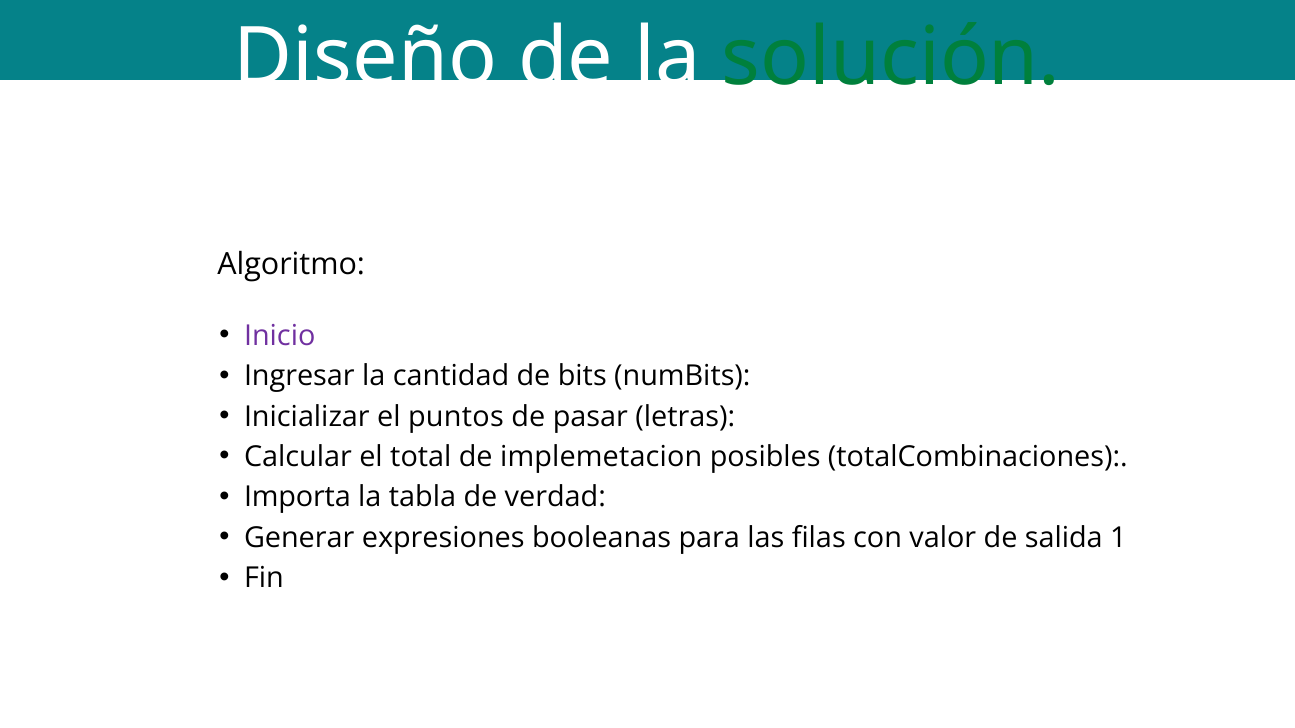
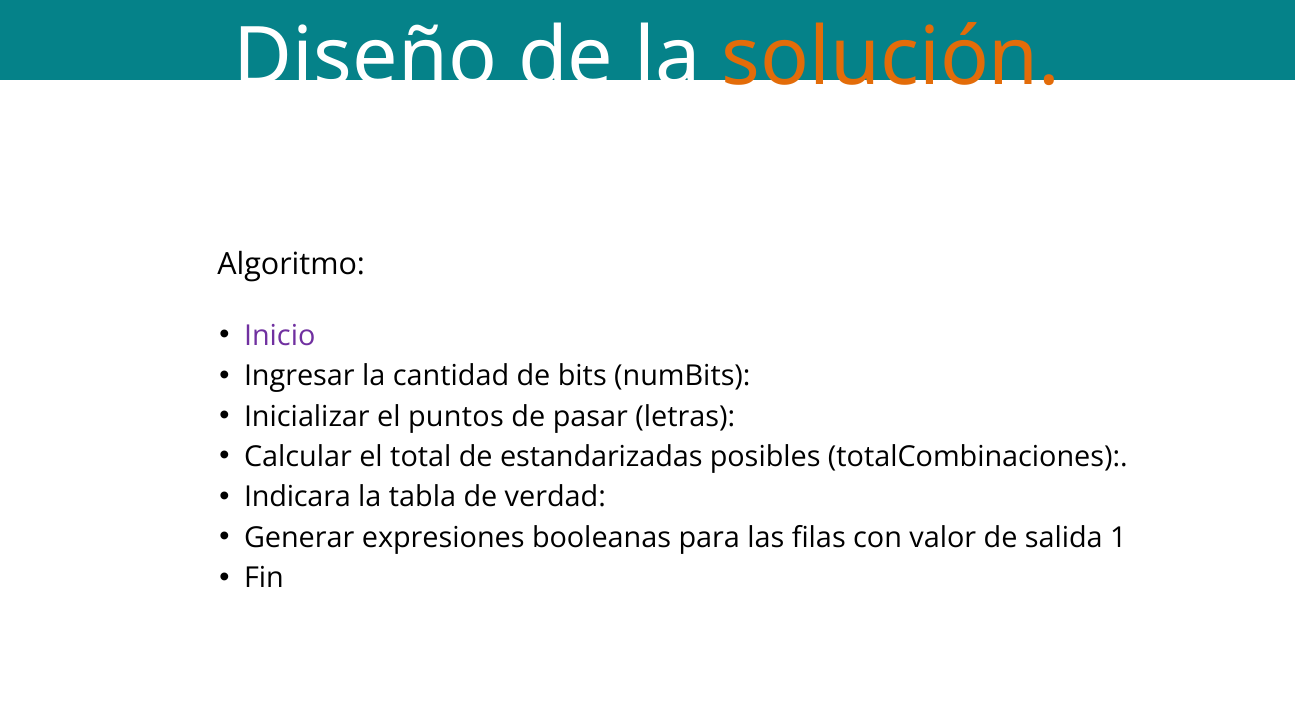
solución colour: green -> orange
implemetacion: implemetacion -> estandarizadas
Importa: Importa -> Indicara
